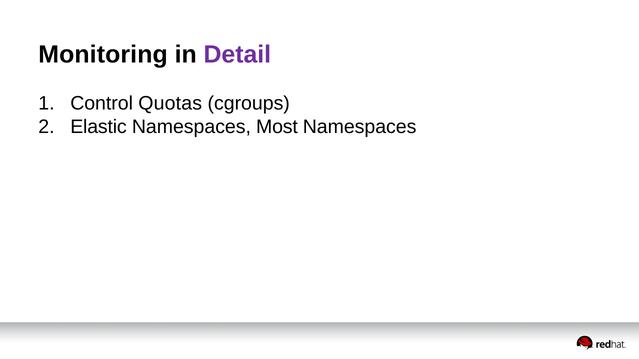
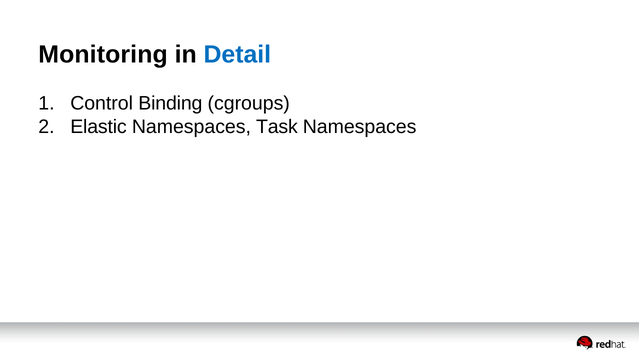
Detail colour: purple -> blue
Quotas: Quotas -> Binding
Most: Most -> Task
